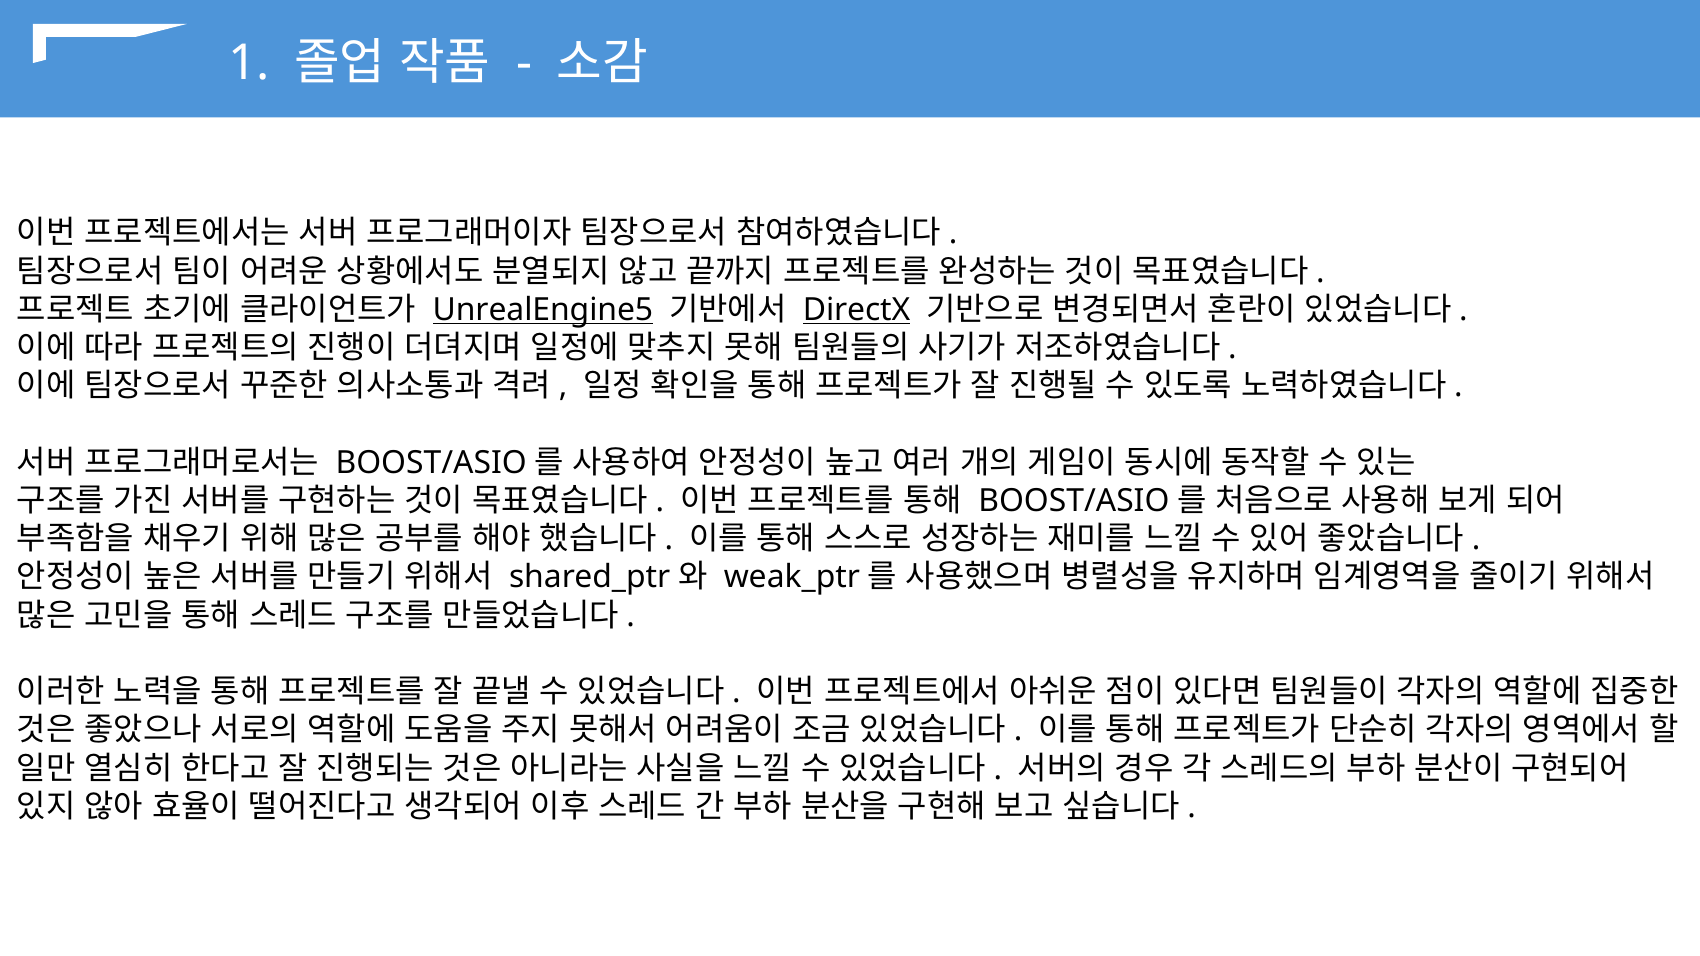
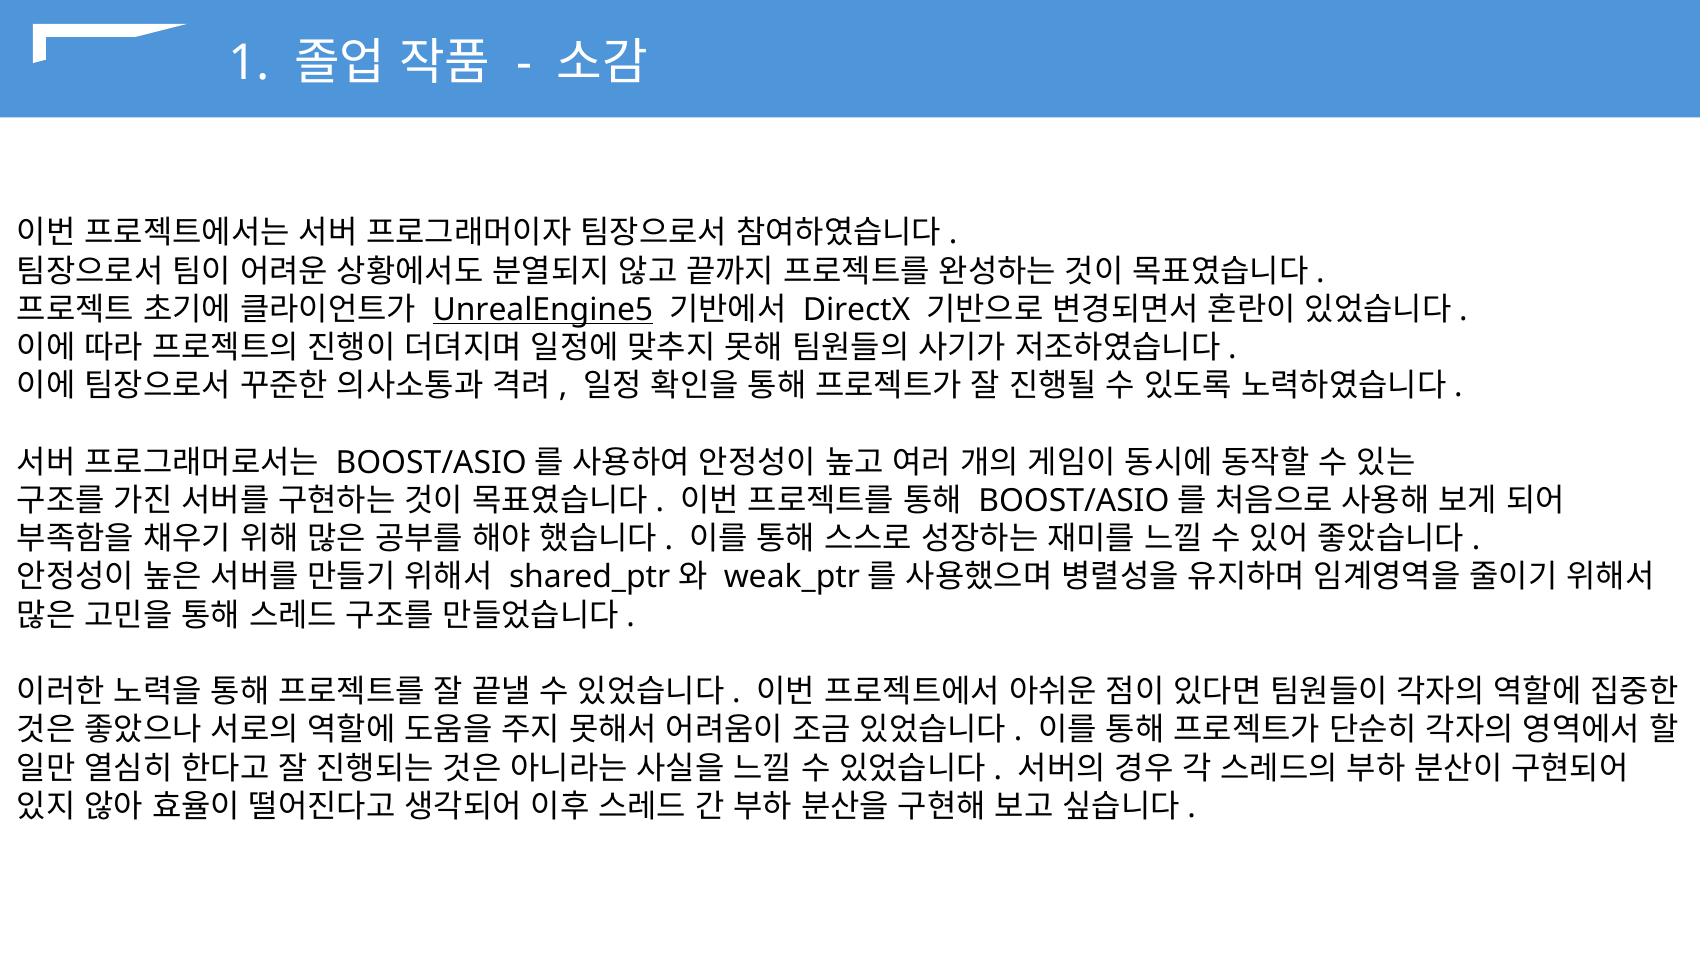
DirectX underline: present -> none
